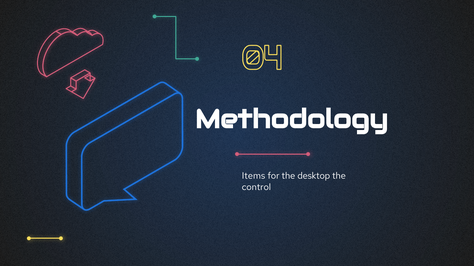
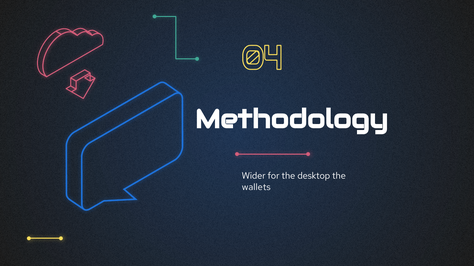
Items: Items -> Wider
control: control -> wallets
